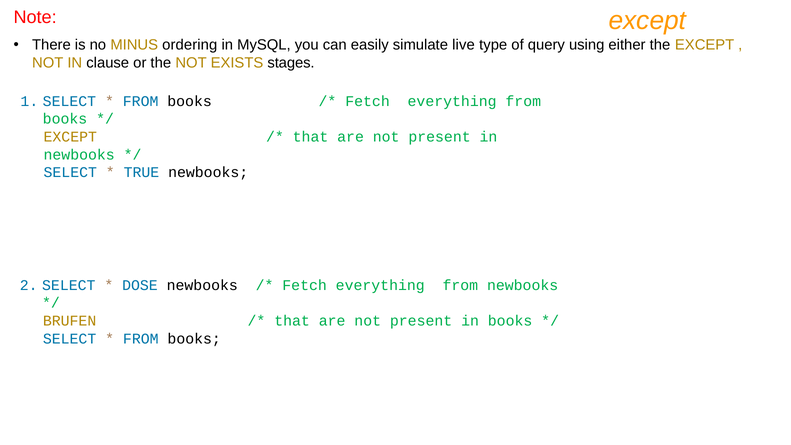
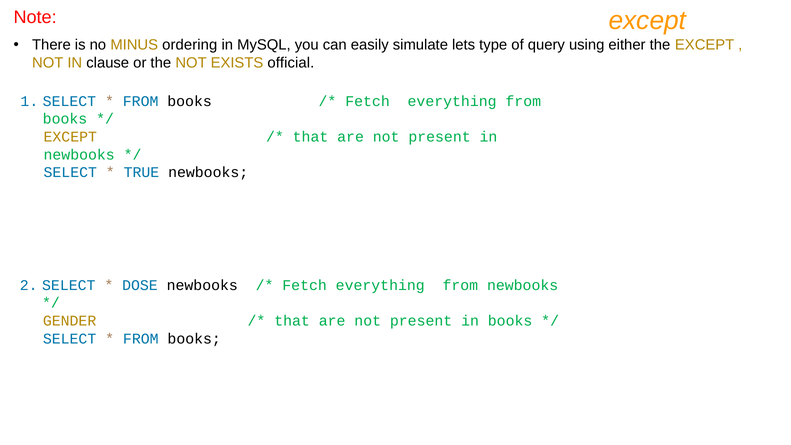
live: live -> lets
stages: stages -> official
BRUFEN: BRUFEN -> GENDER
